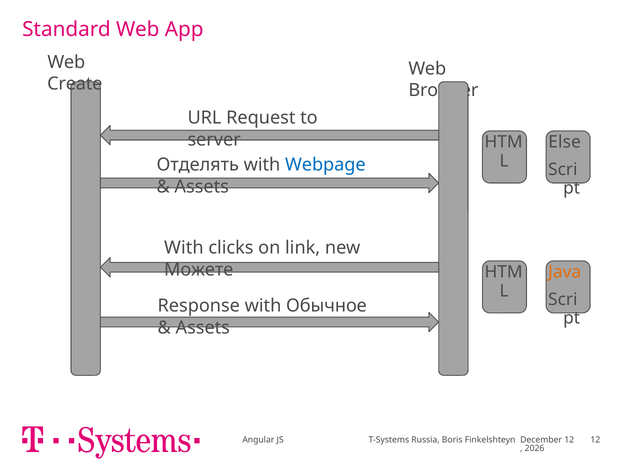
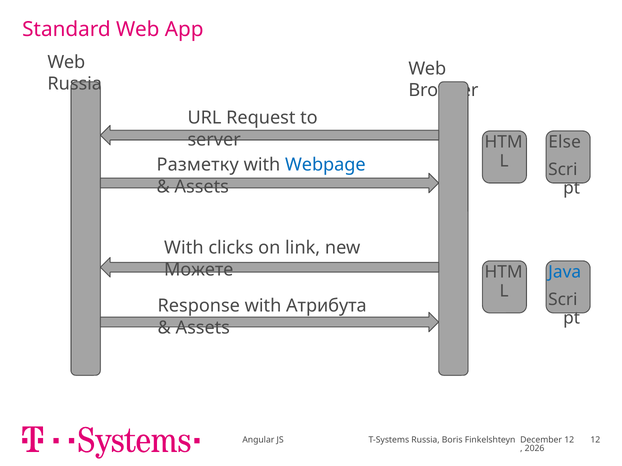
Create at (75, 84): Create -> Russia
Отделять: Отделять -> Разметку
Java colour: orange -> blue
Обычное: Обычное -> Атрибута
